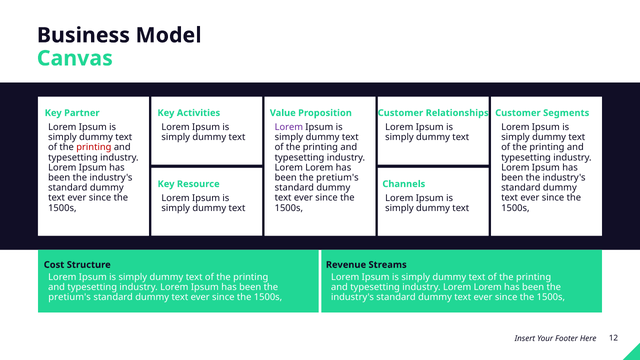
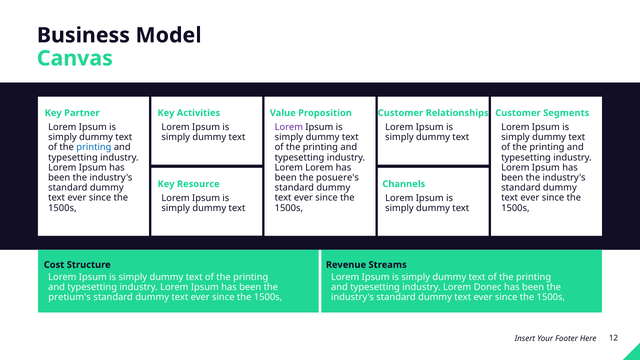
printing at (94, 147) colour: red -> blue
pretium's at (337, 178): pretium's -> posuere's
Lorem at (488, 287): Lorem -> Donec
